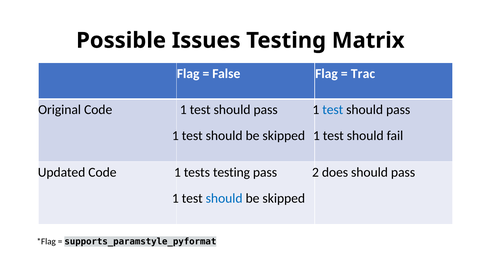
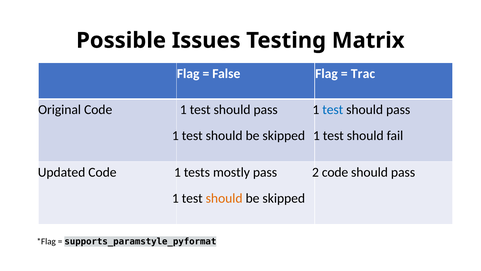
tests testing: testing -> mostly
2 does: does -> code
should at (224, 198) colour: blue -> orange
